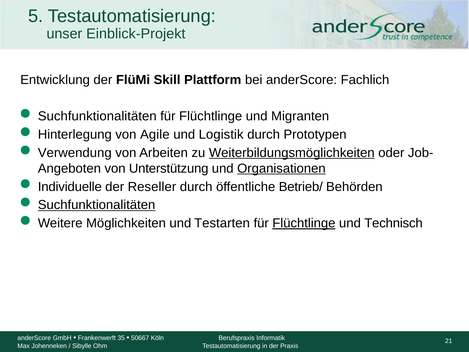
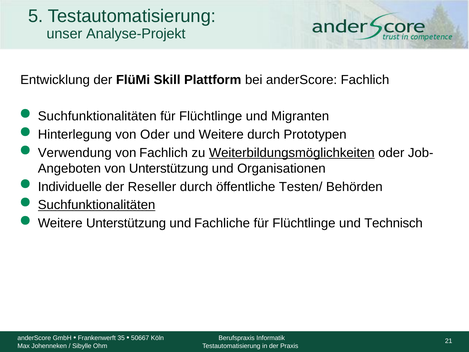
Einblick-Projekt: Einblick-Projekt -> Analyse-Projekt
von Agile: Agile -> Oder
und Logistik: Logistik -> Weitere
von Arbeiten: Arbeiten -> Fachlich
Organisationen underline: present -> none
Betrieb/: Betrieb/ -> Testen/
Weitere Möglichkeiten: Möglichkeiten -> Unterstützung
Testarten: Testarten -> Fachliche
Flüchtlinge at (304, 223) underline: present -> none
